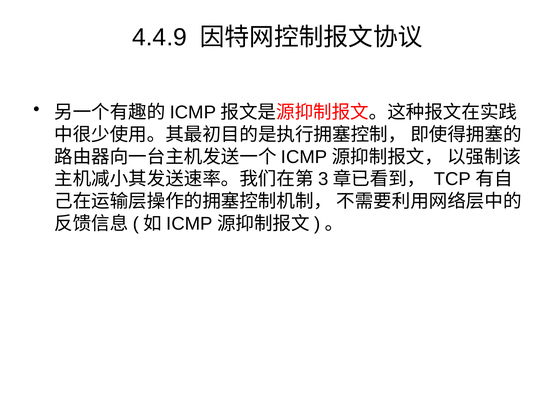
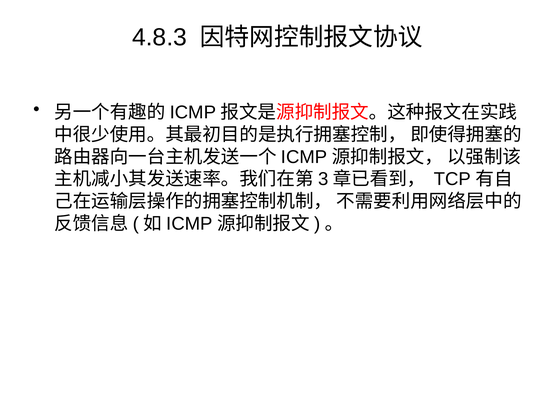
4.4.9: 4.4.9 -> 4.8.3
